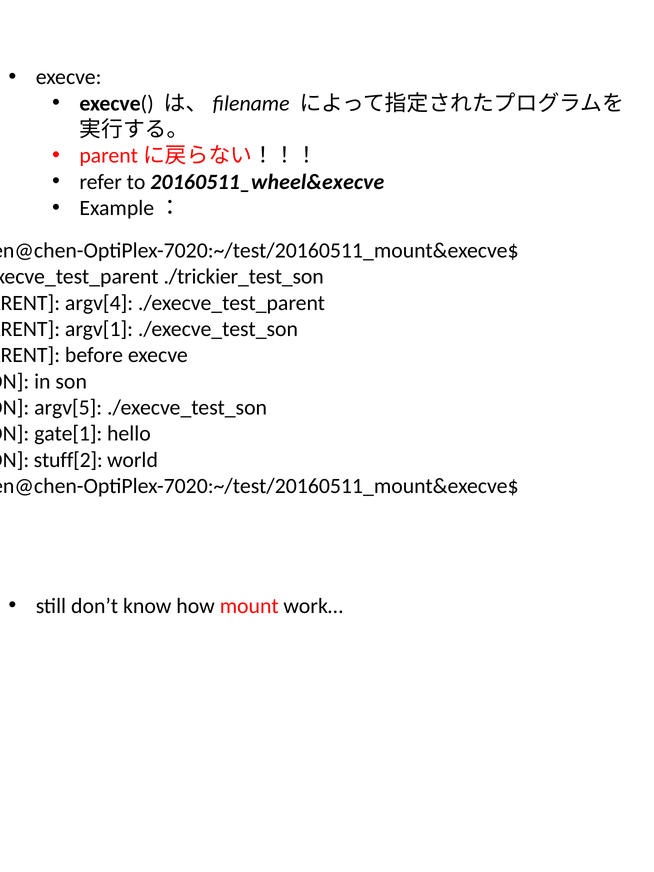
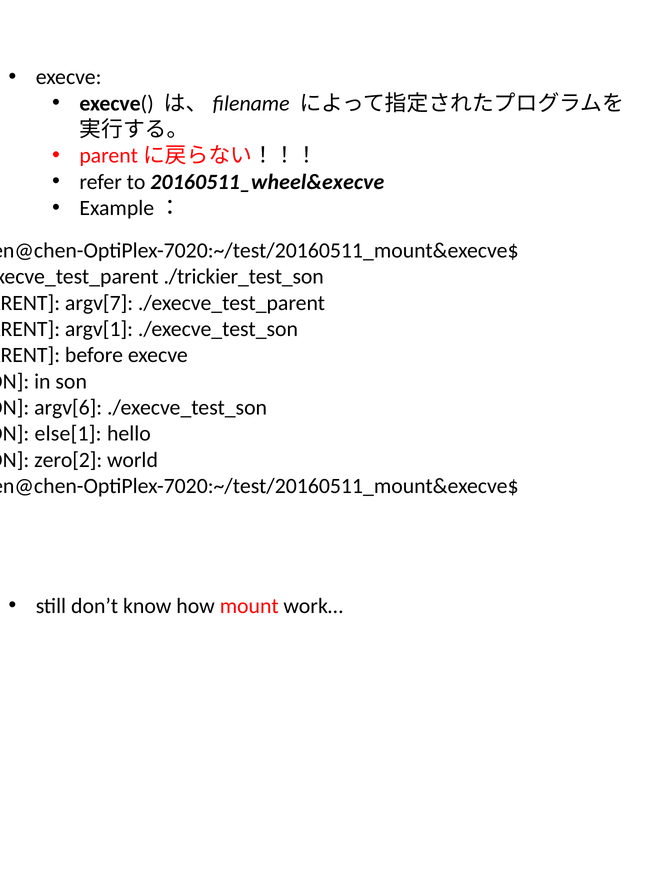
argv[4: argv[4 -> argv[7
argv[5: argv[5 -> argv[6
gate[1: gate[1 -> else[1
stuff[2: stuff[2 -> zero[2
